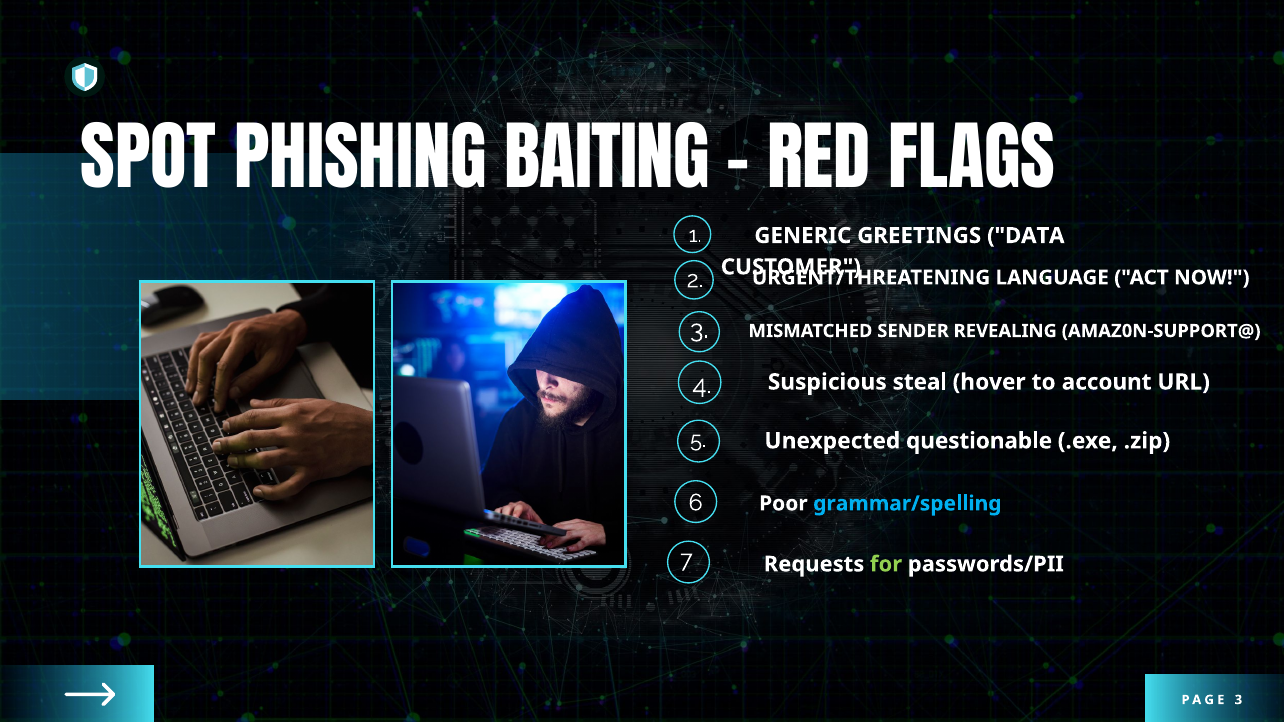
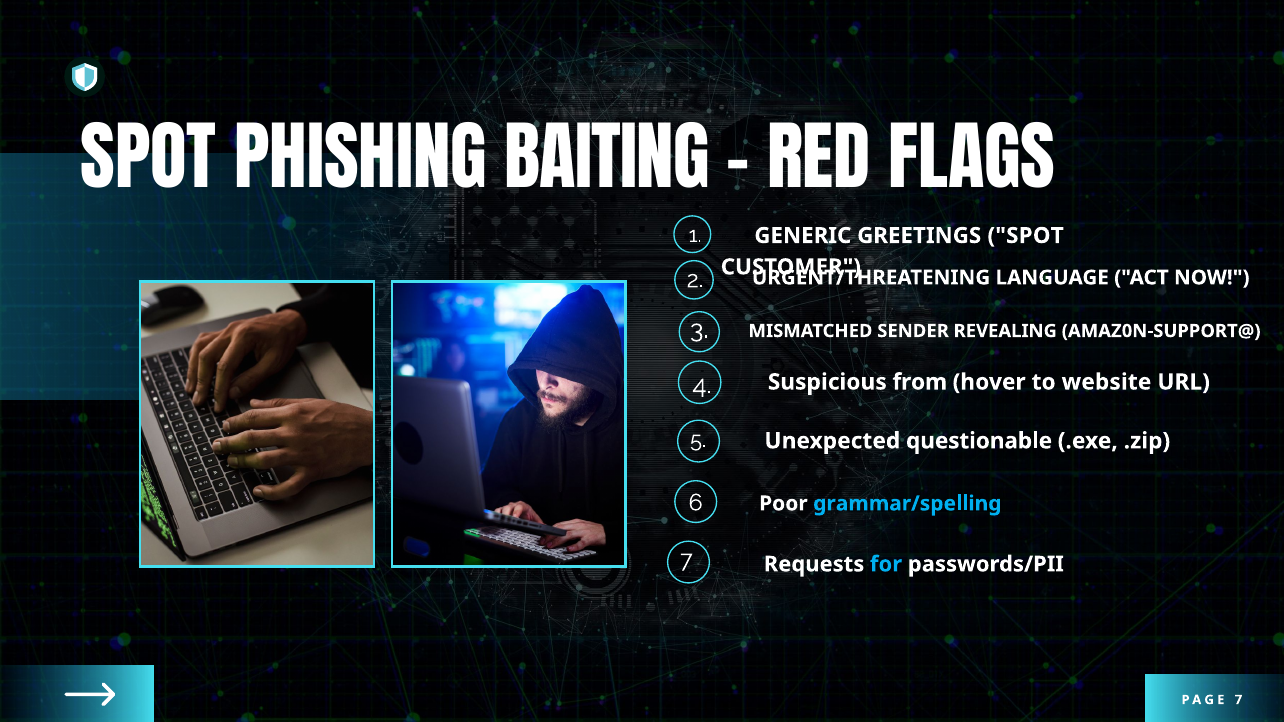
GREETINGS DATA: DATA -> SPOT
steal: steal -> from
account: account -> website
for colour: light green -> light blue
3 at (1238, 700): 3 -> 7
